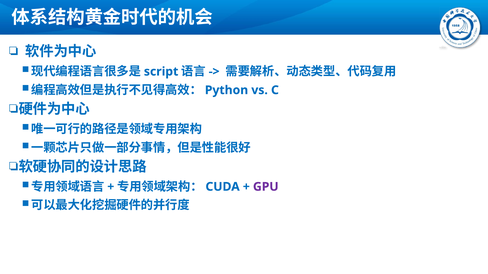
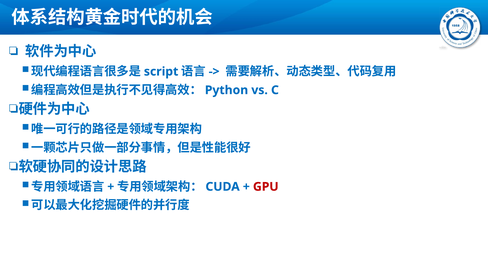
GPU colour: purple -> red
